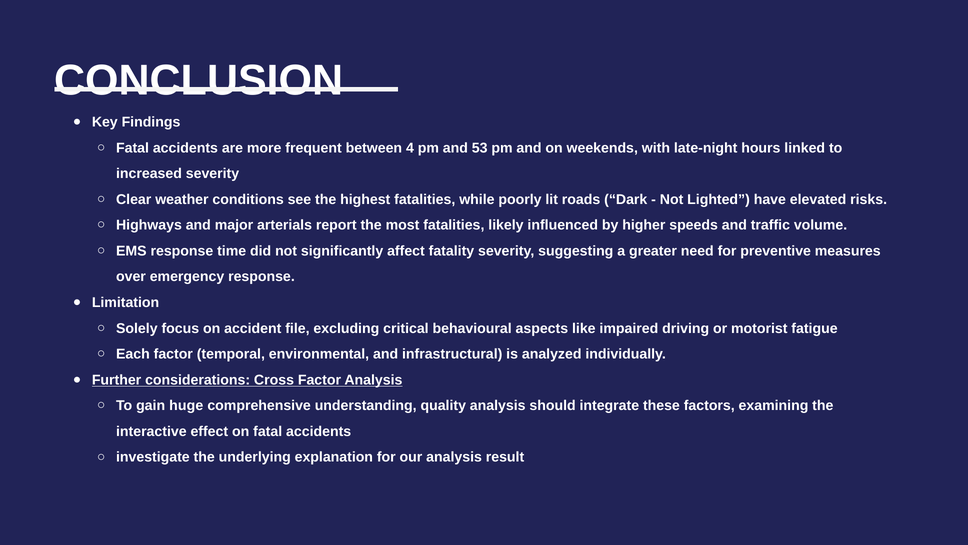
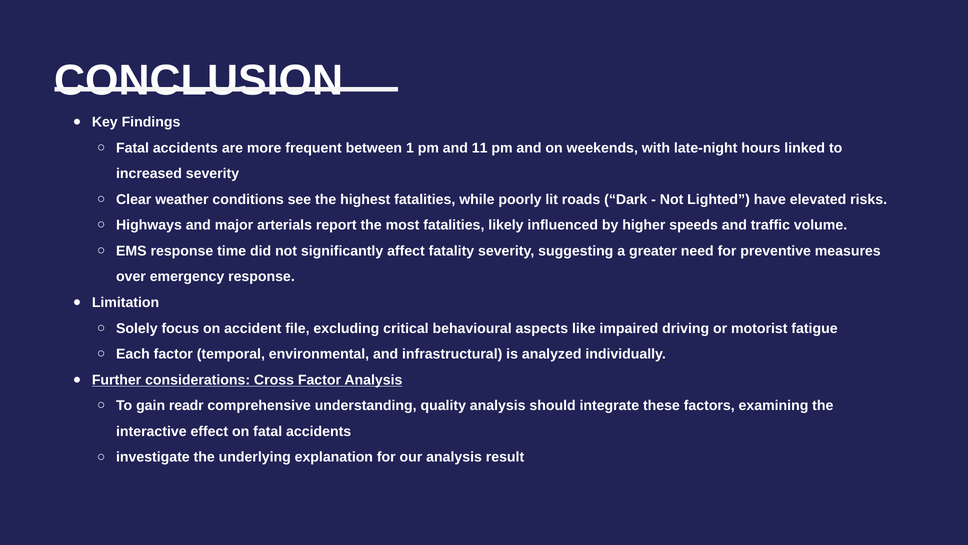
4: 4 -> 1
53: 53 -> 11
huge: huge -> readr
